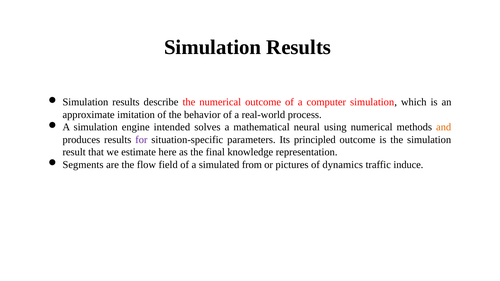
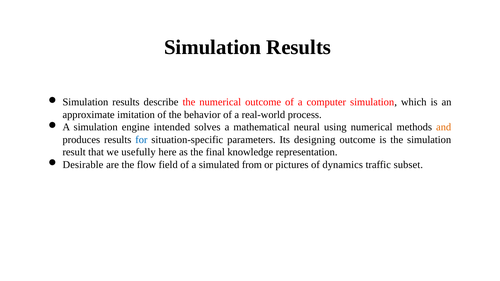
for colour: purple -> blue
principled: principled -> designing
estimate: estimate -> usefully
Segments: Segments -> Desirable
induce: induce -> subset
